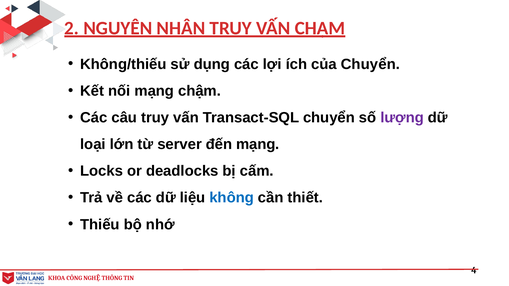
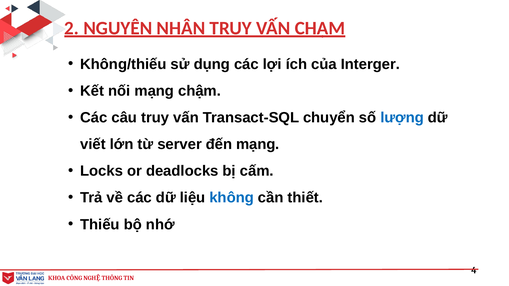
của Chuyển: Chuyển -> Interger
lượng colour: purple -> blue
loại: loại -> viết
